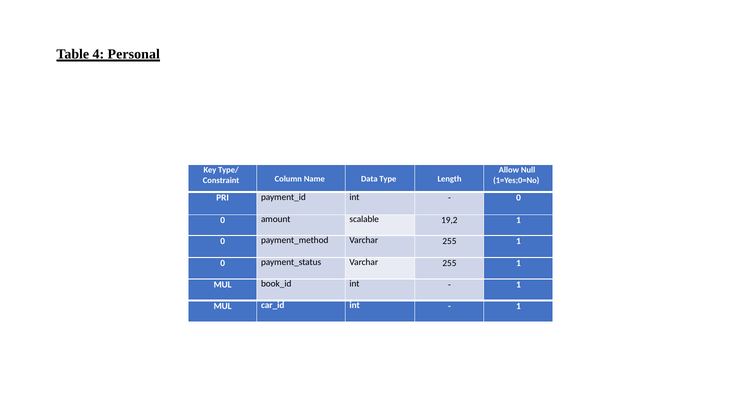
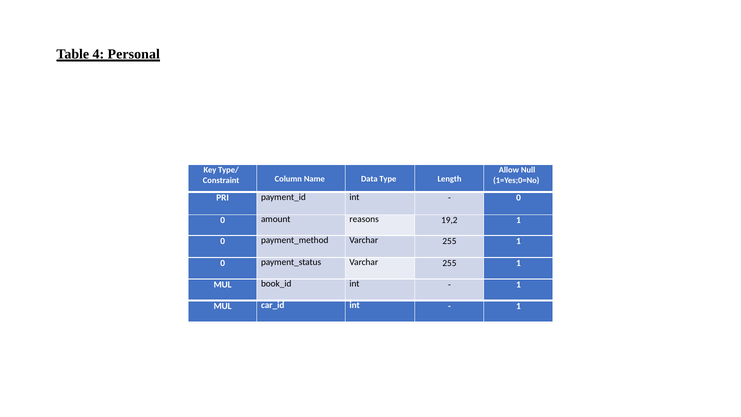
scalable: scalable -> reasons
